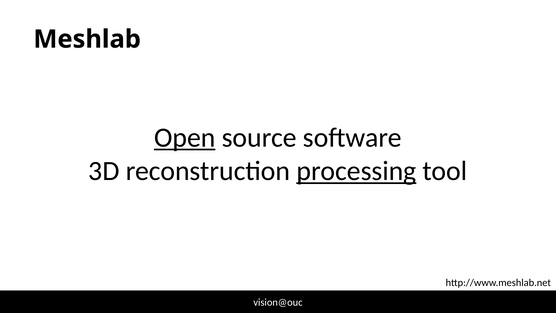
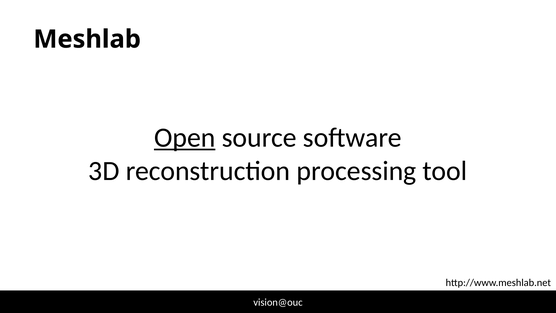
processing underline: present -> none
